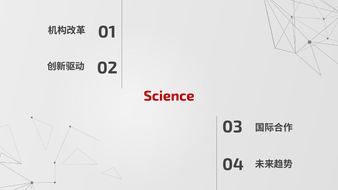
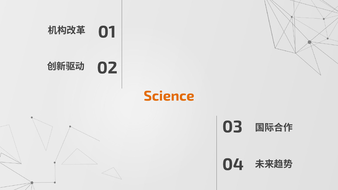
Science colour: red -> orange
